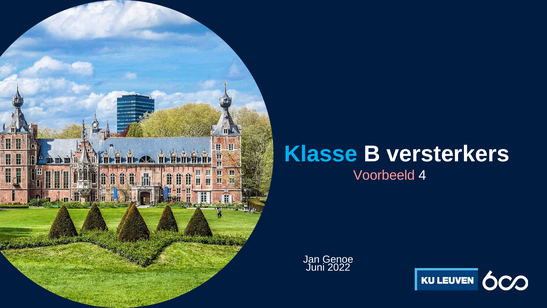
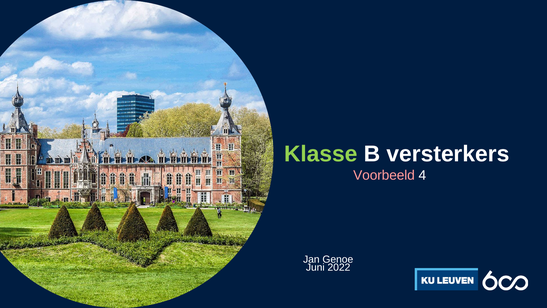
Klasse colour: light blue -> light green
